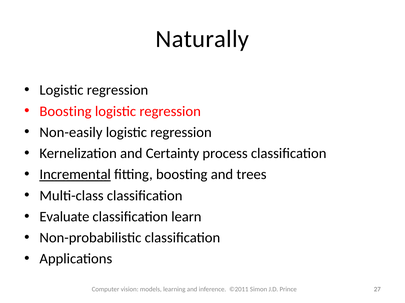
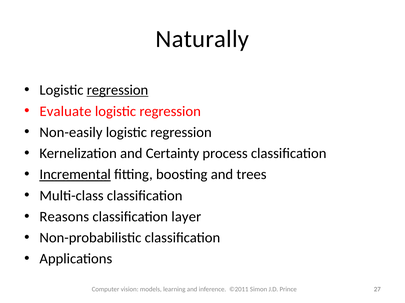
regression at (117, 90) underline: none -> present
Boosting at (66, 111): Boosting -> Evaluate
Evaluate: Evaluate -> Reasons
learn: learn -> layer
